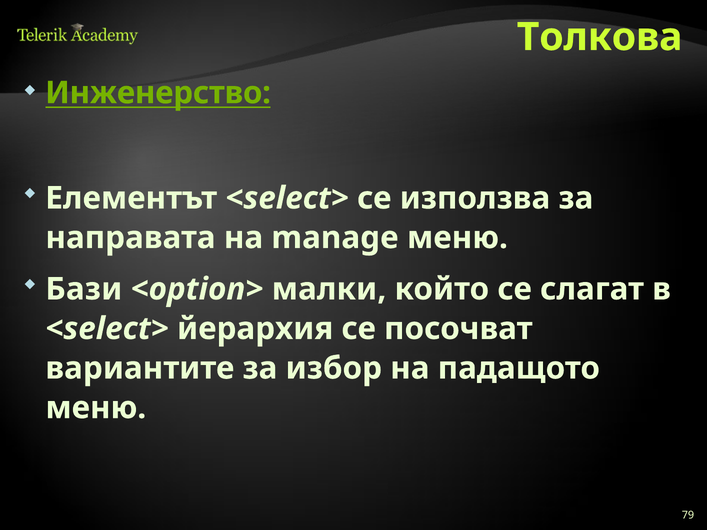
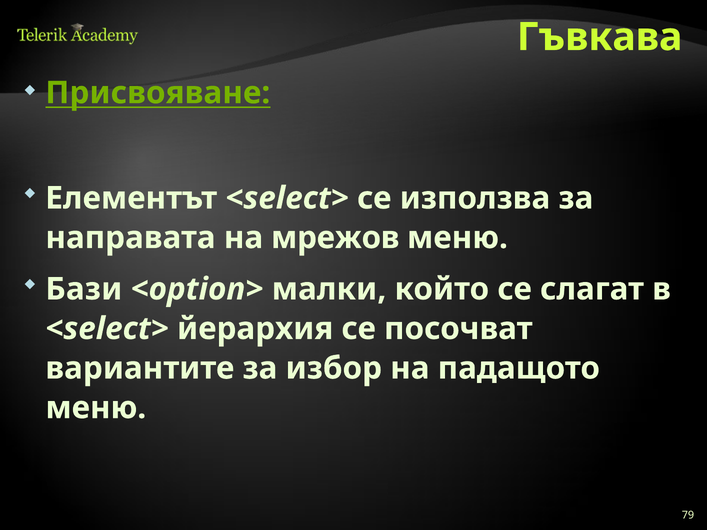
Толкова: Толкова -> Гъвкава
Инженерство: Инженерство -> Присвояване
manage: manage -> мрежов
